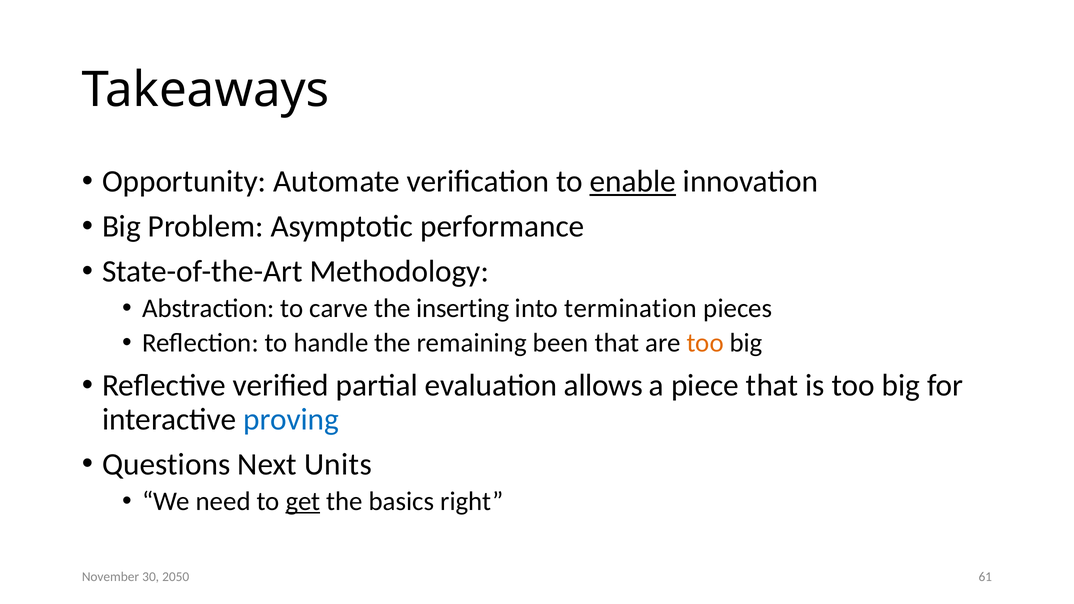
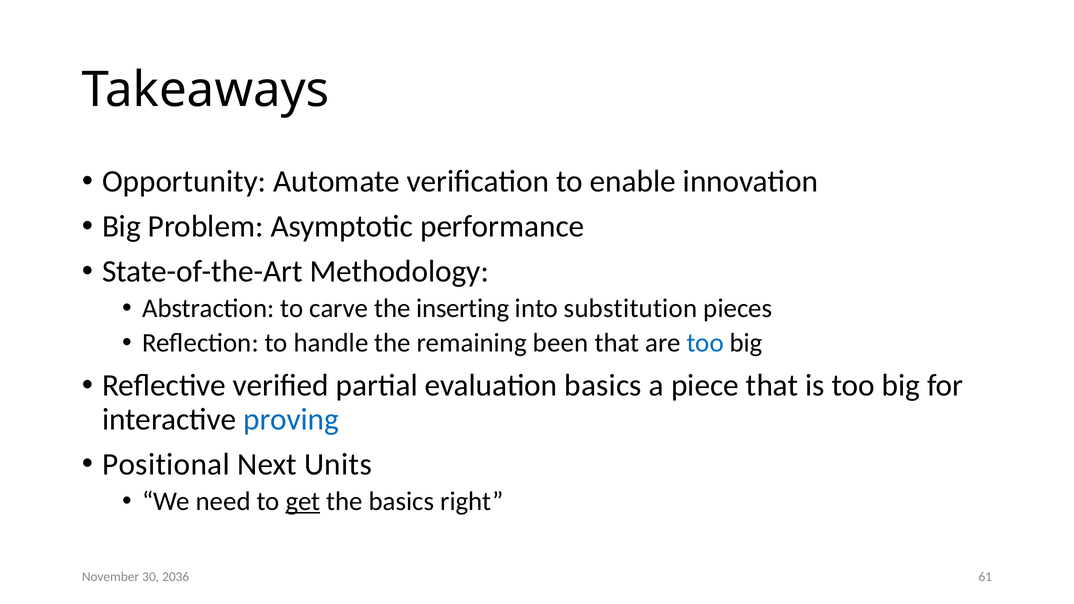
enable underline: present -> none
termination: termination -> substitution
too at (705, 343) colour: orange -> blue
evaluation allows: allows -> basics
Questions: Questions -> Positional
2050: 2050 -> 2036
